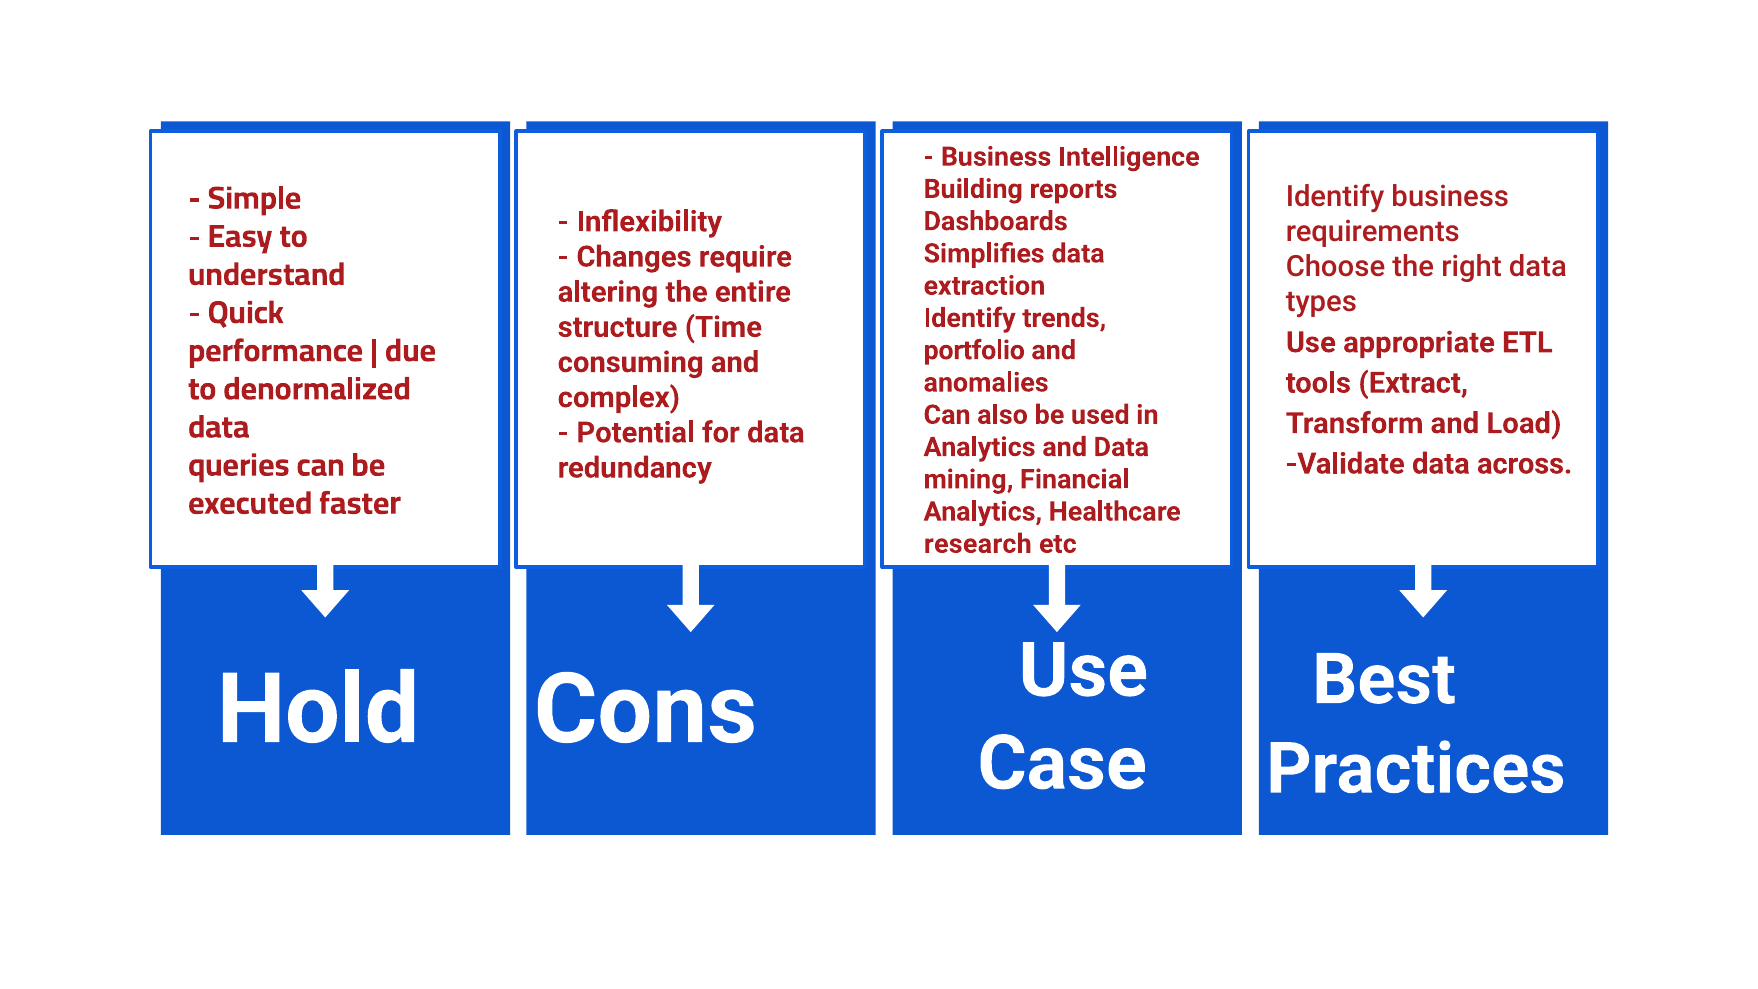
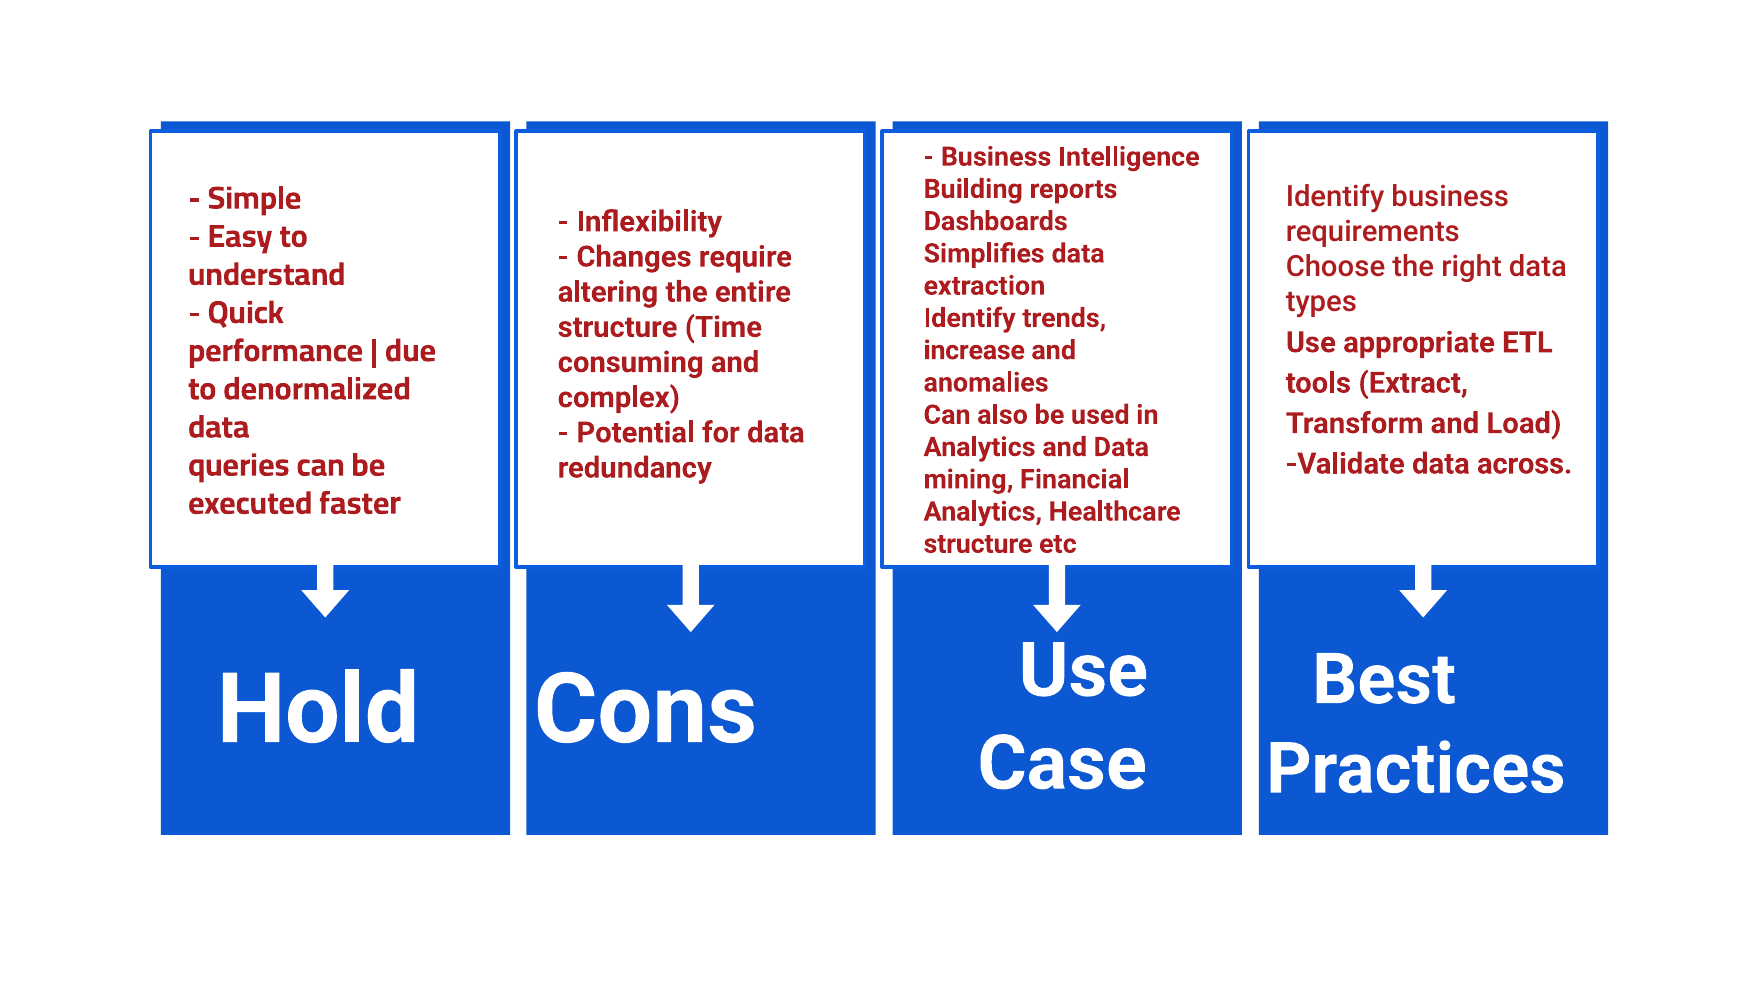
portfolio: portfolio -> increase
research at (978, 544): research -> structure
